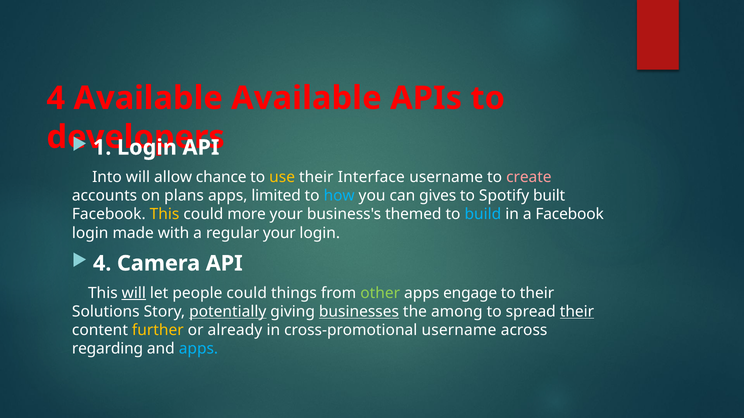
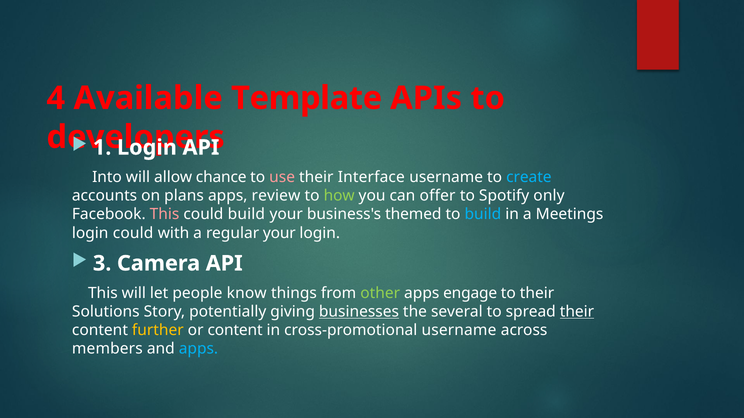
Available Available: Available -> Template
use colour: yellow -> pink
create colour: pink -> light blue
limited: limited -> review
how colour: light blue -> light green
gives: gives -> offer
built: built -> only
This at (165, 215) colour: yellow -> pink
could more: more -> build
a Facebook: Facebook -> Meetings
login made: made -> could
4 at (102, 264): 4 -> 3
will at (134, 293) underline: present -> none
people could: could -> know
potentially underline: present -> none
among: among -> several
or already: already -> content
regarding: regarding -> members
